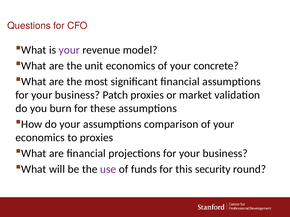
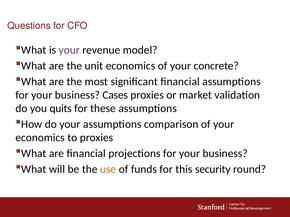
Patch: Patch -> Cases
burn: burn -> quits
use colour: purple -> orange
